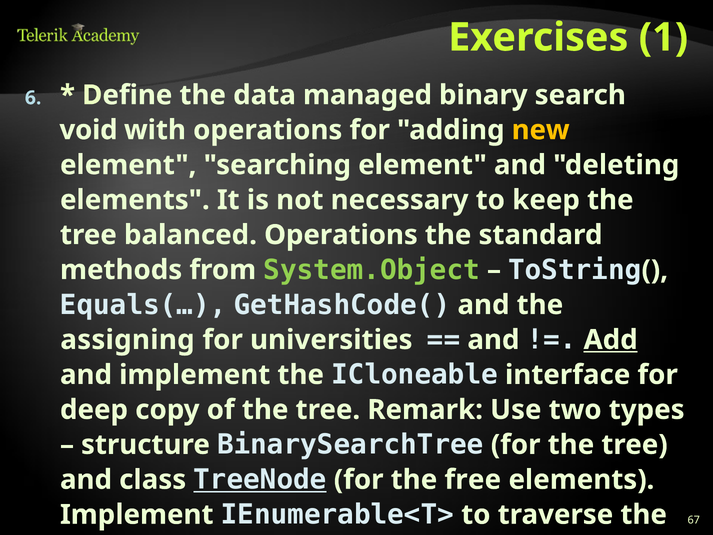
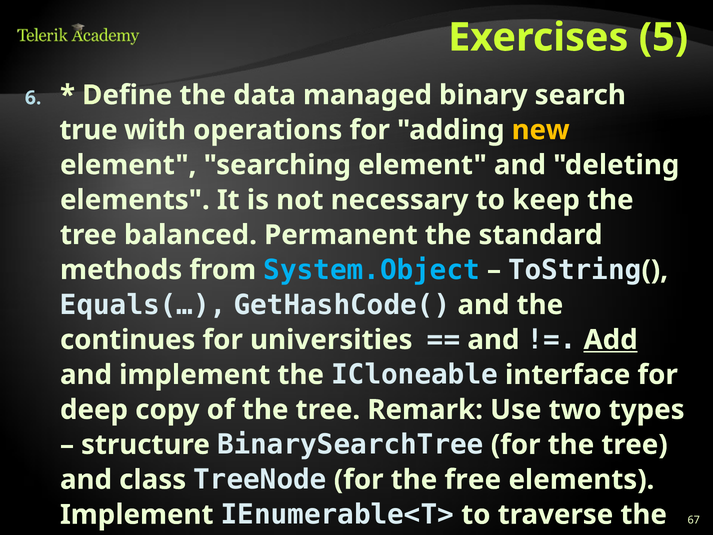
1: 1 -> 5
void: void -> true
balanced Operations: Operations -> Permanent
System.Object colour: light green -> light blue
assigning: assigning -> continues
TreeNode underline: present -> none
